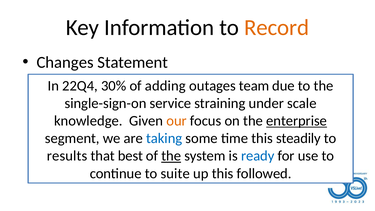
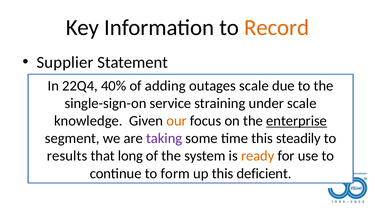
Changes: Changes -> Supplier
30%: 30% -> 40%
outages team: team -> scale
taking colour: blue -> purple
best: best -> long
the at (171, 156) underline: present -> none
ready colour: blue -> orange
suite: suite -> form
followed: followed -> deficient
